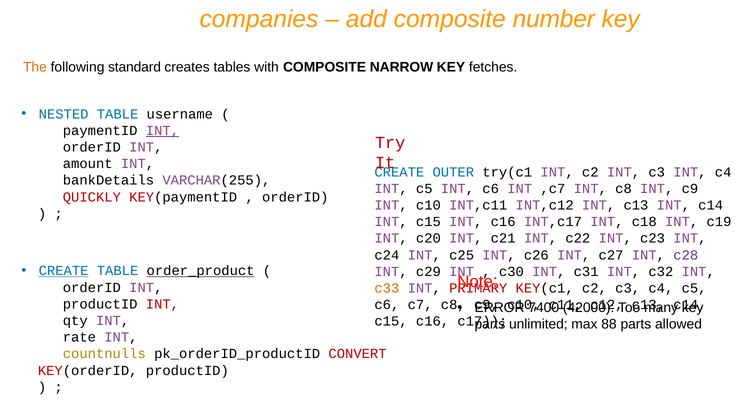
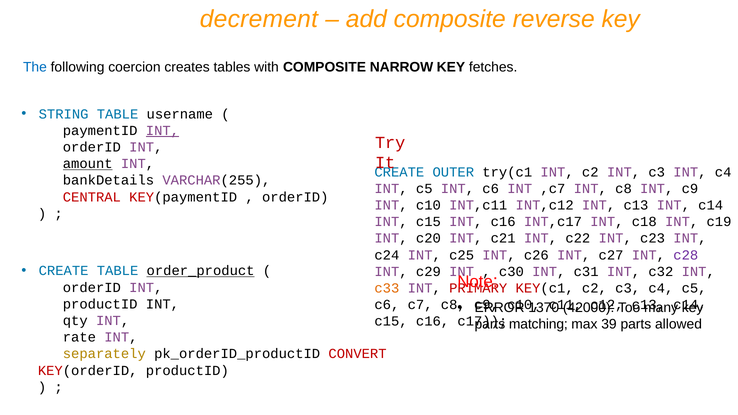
companies: companies -> decrement
number: number -> reverse
The colour: orange -> blue
standard: standard -> coercion
NESTED: NESTED -> STRING
amount underline: none -> present
QUICKLY: QUICKLY -> CENTRAL
CREATE at (64, 271) underline: present -> none
INT at (162, 304) colour: red -> black
7400: 7400 -> 1370
unlimited: unlimited -> matching
88: 88 -> 39
countnulls: countnulls -> separately
